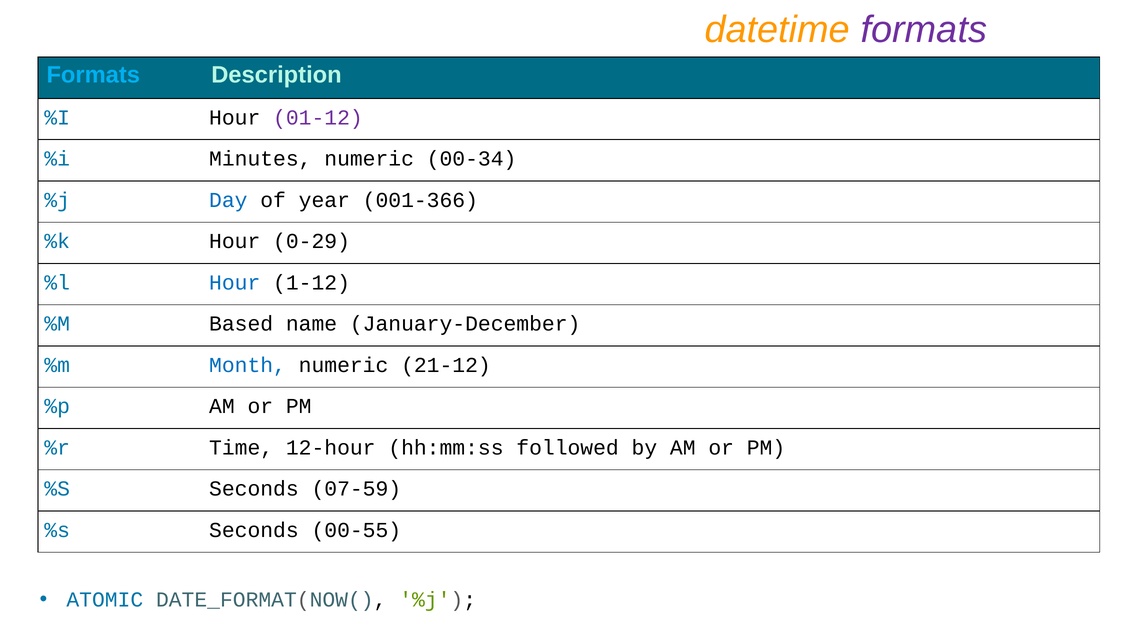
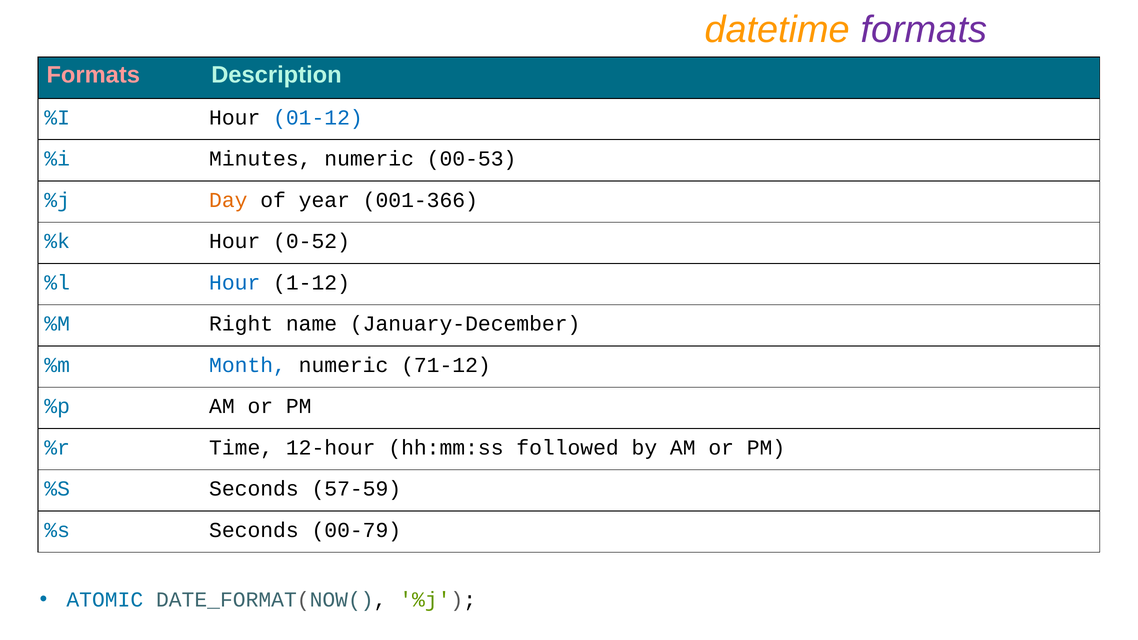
Formats at (93, 75) colour: light blue -> pink
01-12 colour: purple -> blue
00-34: 00-34 -> 00-53
Day colour: blue -> orange
0-29: 0-29 -> 0-52
Based: Based -> Right
21-12: 21-12 -> 71-12
07-59: 07-59 -> 57-59
00-55: 00-55 -> 00-79
